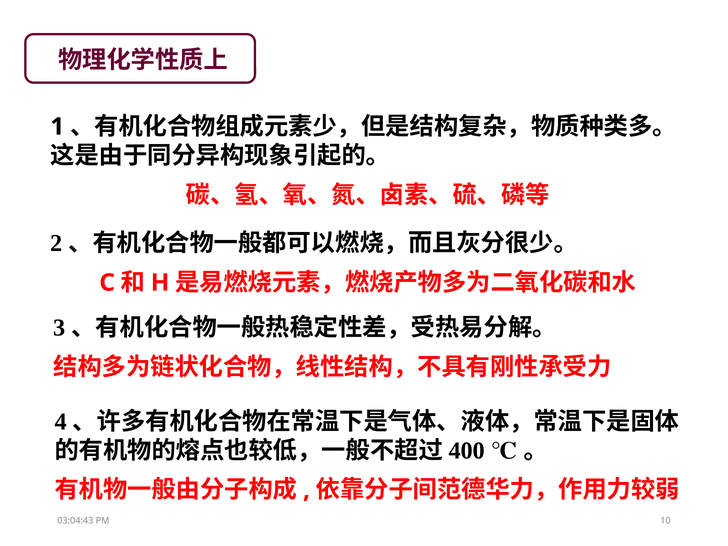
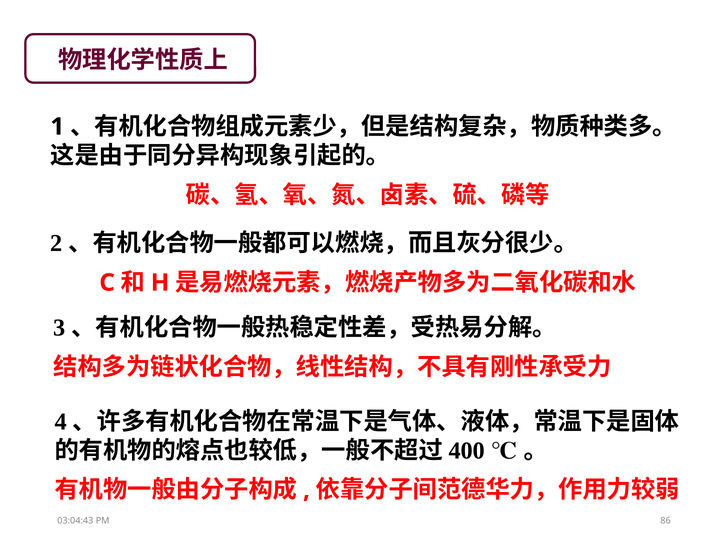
10: 10 -> 86
